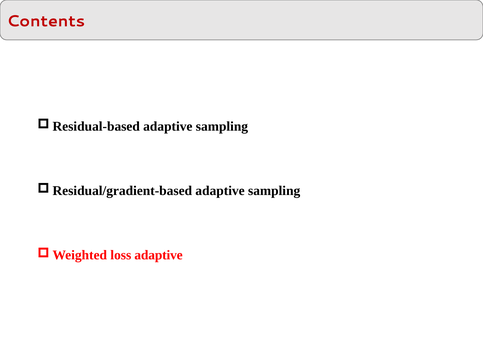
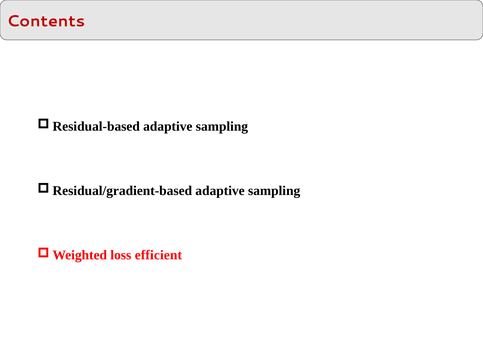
loss adaptive: adaptive -> efficient
